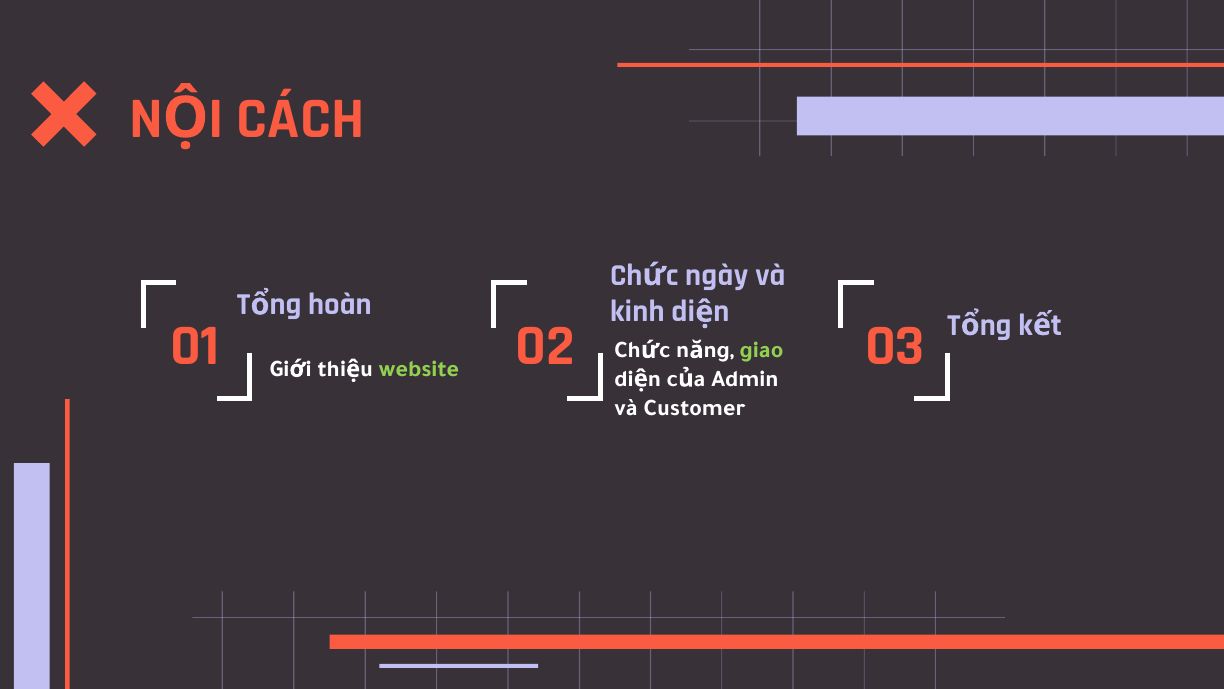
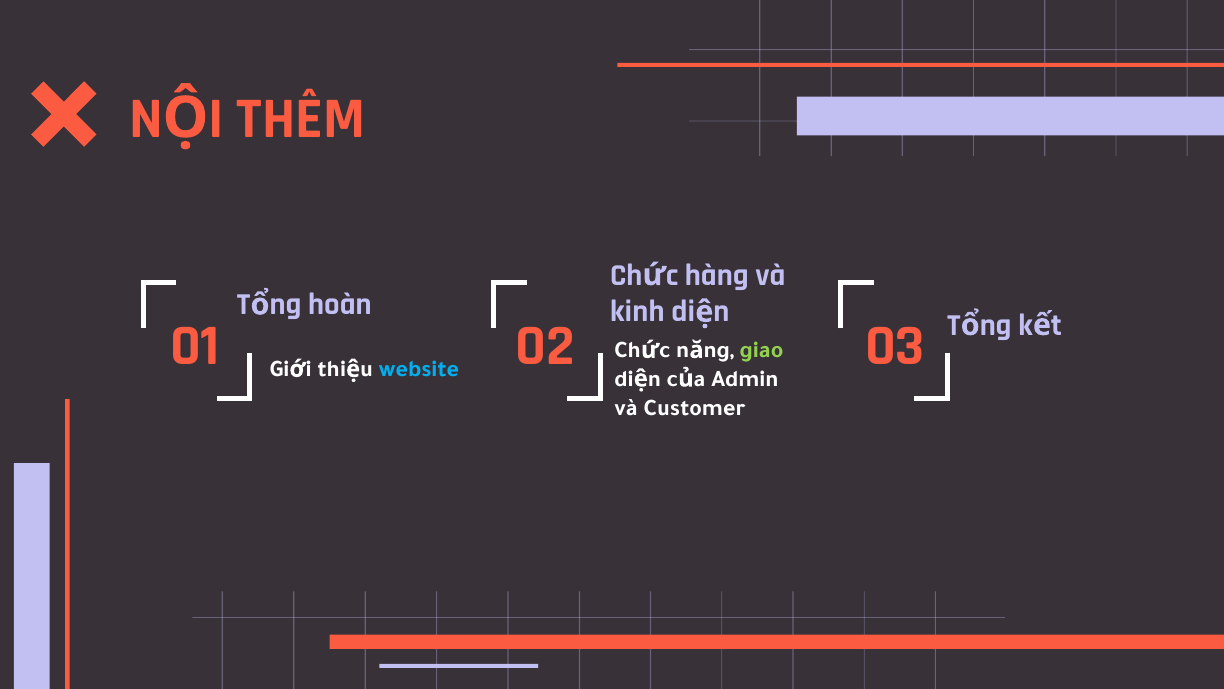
CÁCH: CÁCH -> THÊM
ngày: ngày -> hàng
website colour: light green -> light blue
